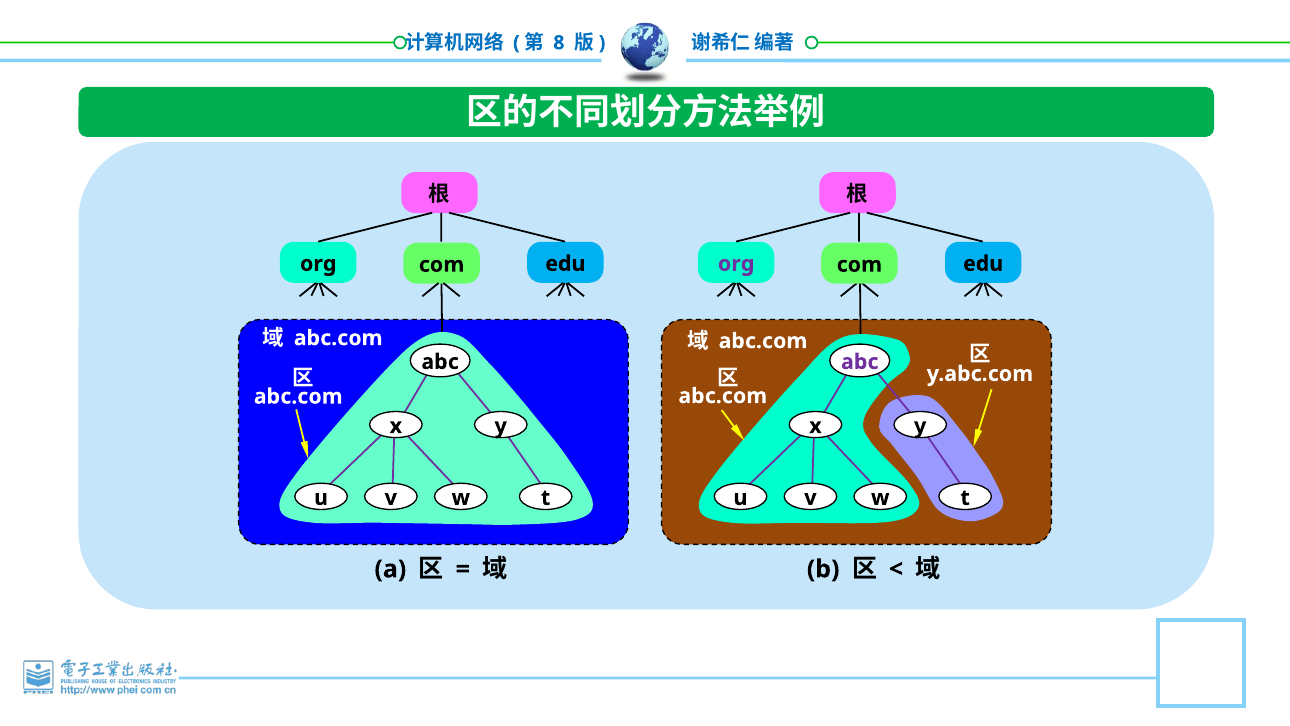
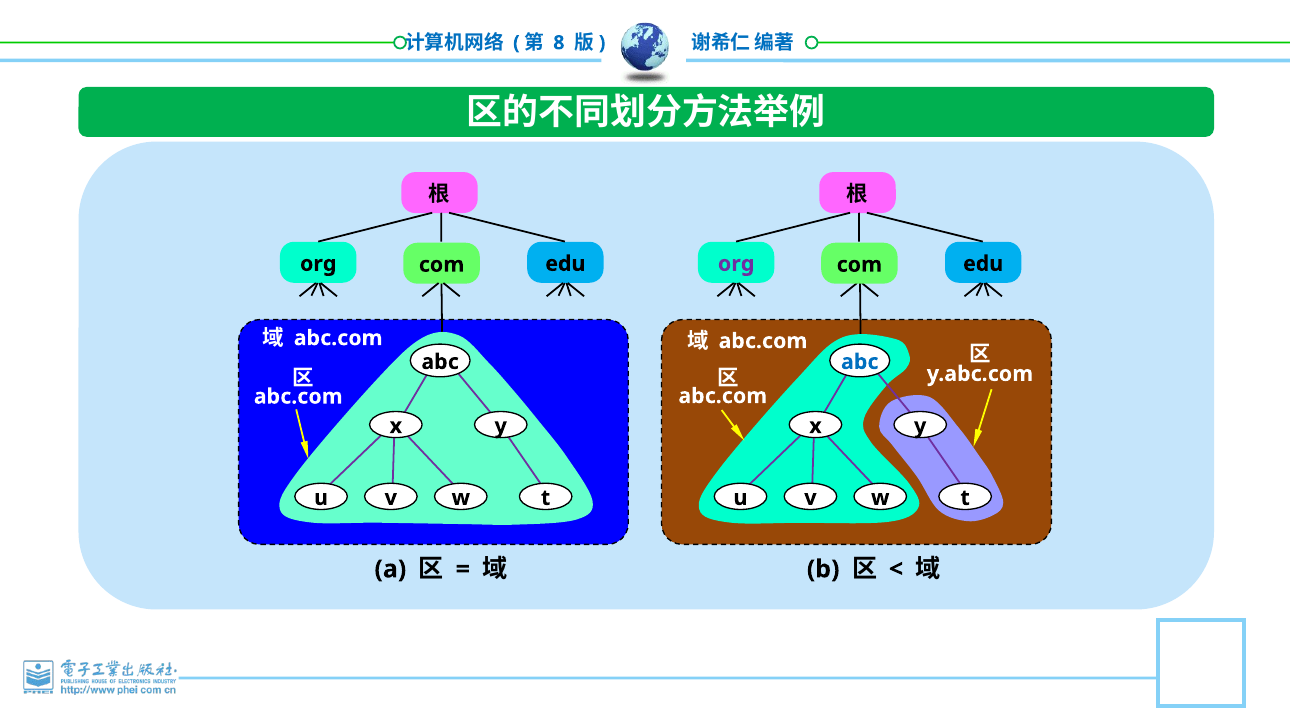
abc at (860, 362) colour: purple -> blue
